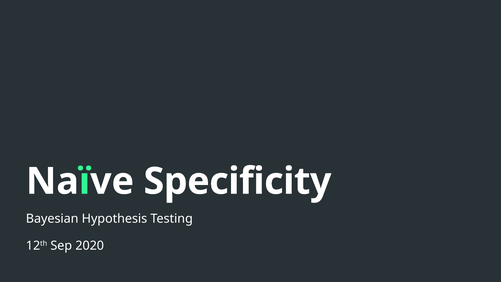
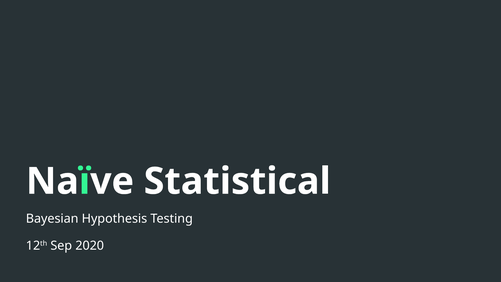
Specificity: Specificity -> Statistical
